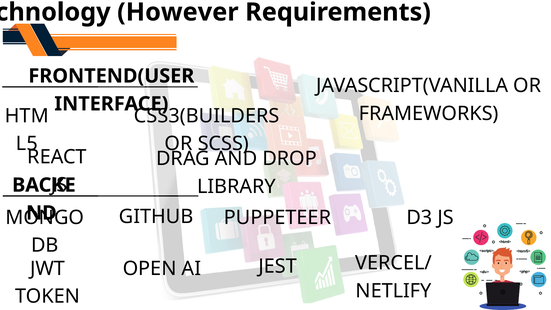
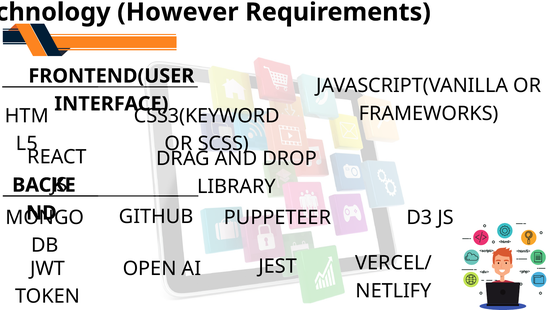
CSS3(BUILDERS: CSS3(BUILDERS -> CSS3(KEYWORD
